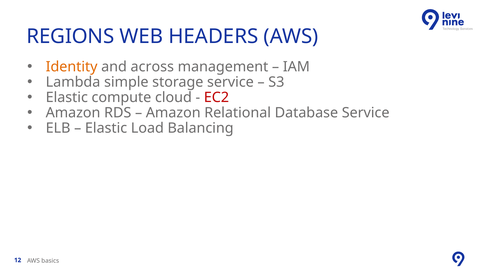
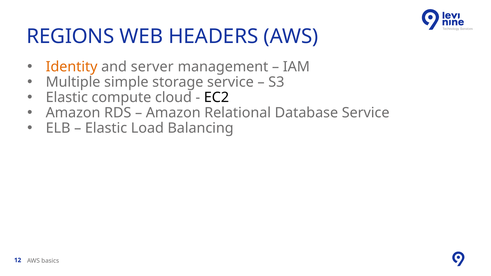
across: across -> server
Lambda: Lambda -> Multiple
EC2 colour: red -> black
